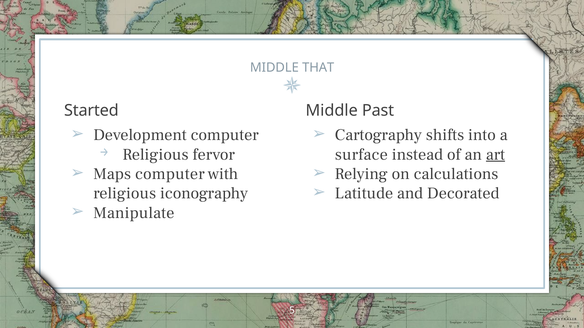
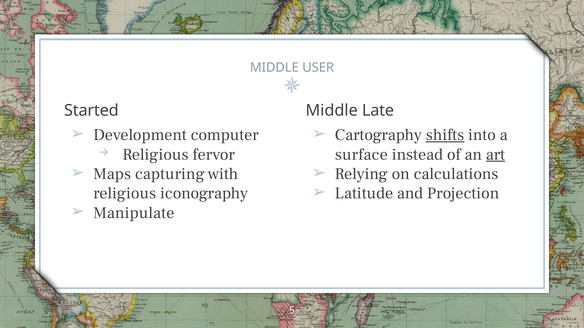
THAT: THAT -> USER
Past: Past -> Late
shifts underline: none -> present
computer at (170, 174): computer -> capturing
Decorated: Decorated -> Projection
